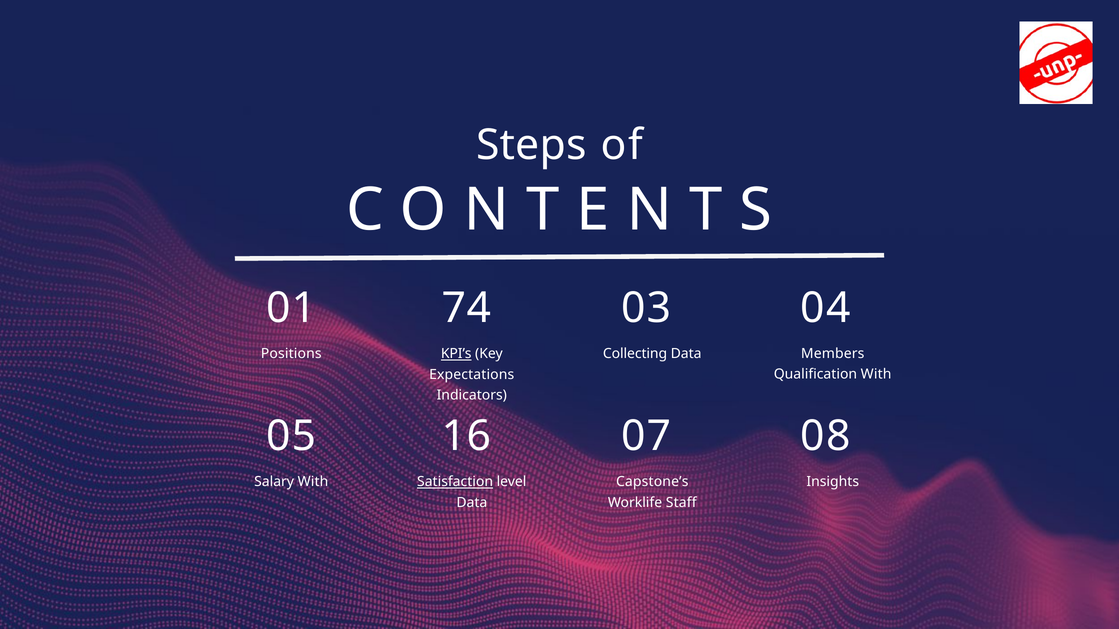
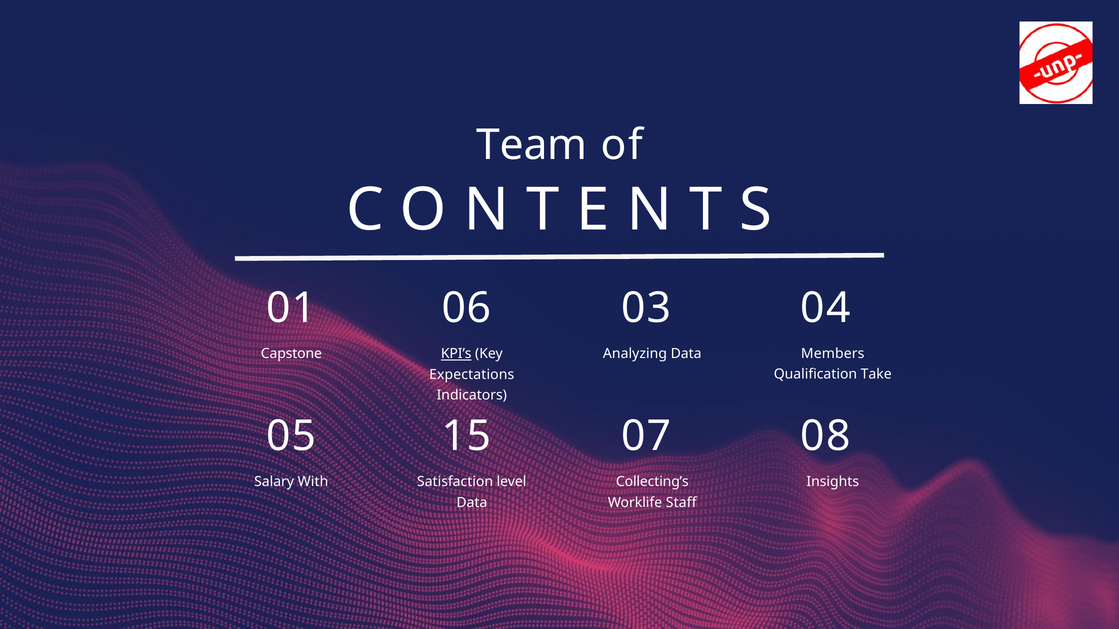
Steps: Steps -> Team
74: 74 -> 06
Positions: Positions -> Capstone
Collecting: Collecting -> Analyzing
Qualification With: With -> Take
16: 16 -> 15
Satisfaction underline: present -> none
Capstone’s: Capstone’s -> Collecting’s
